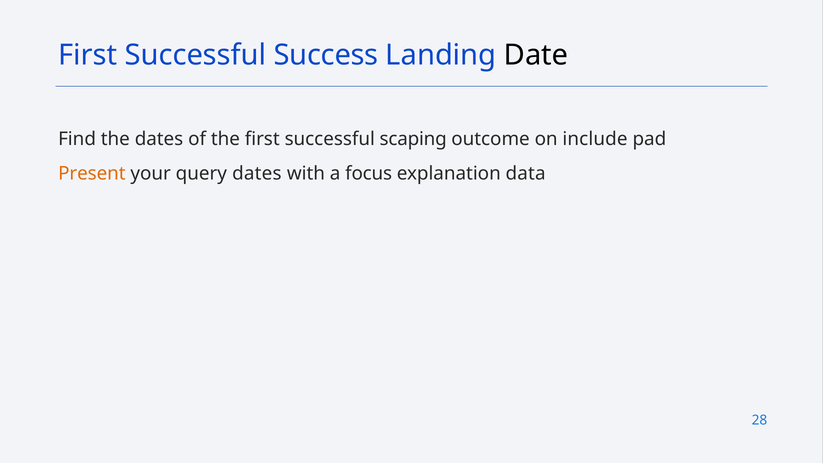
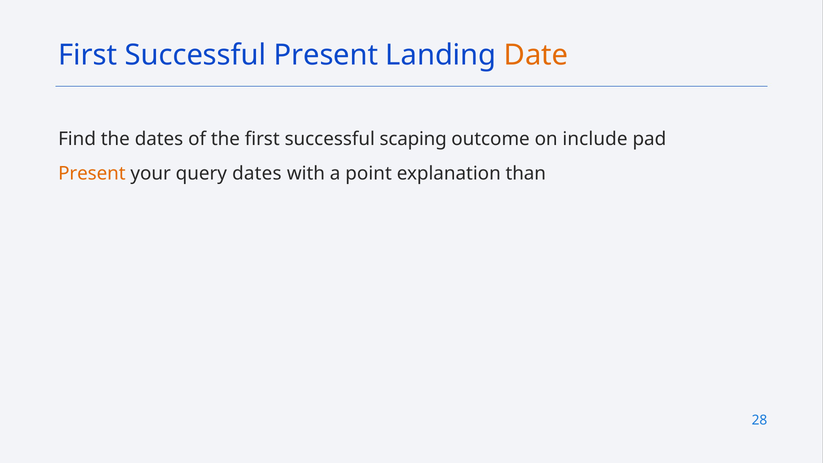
Successful Success: Success -> Present
Date colour: black -> orange
focus: focus -> point
data: data -> than
